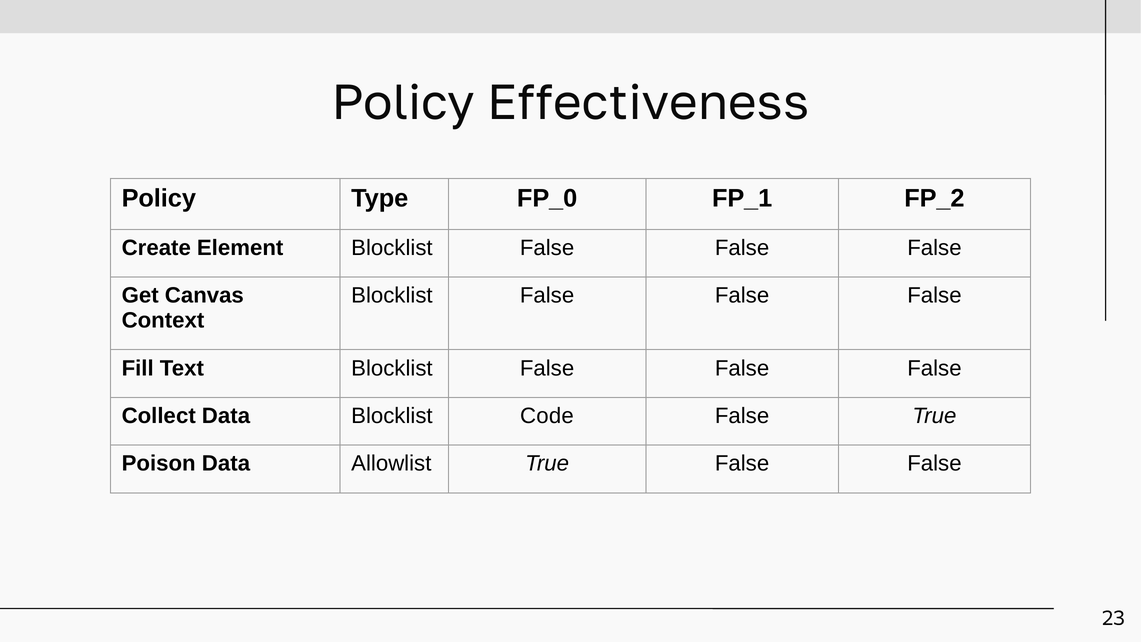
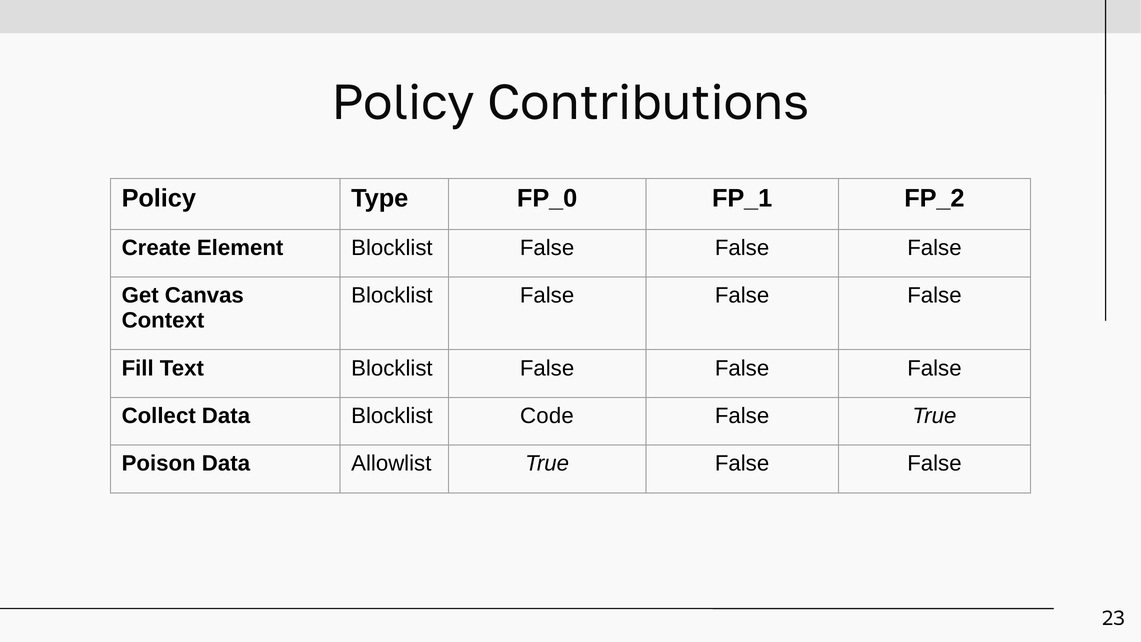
Effectiveness: Effectiveness -> Contributions
